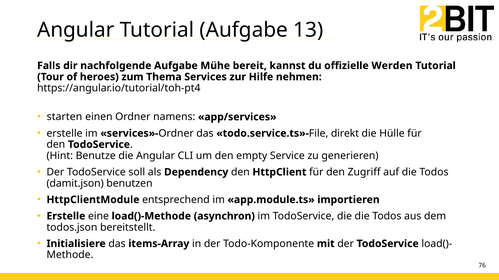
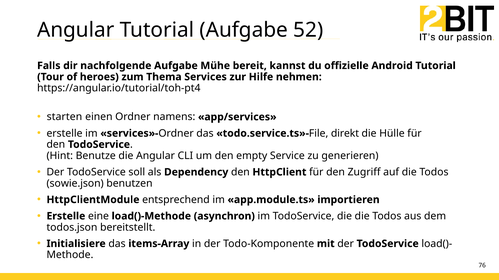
13: 13 -> 52
Werden: Werden -> Android
damit.json: damit.json -> sowie.json
